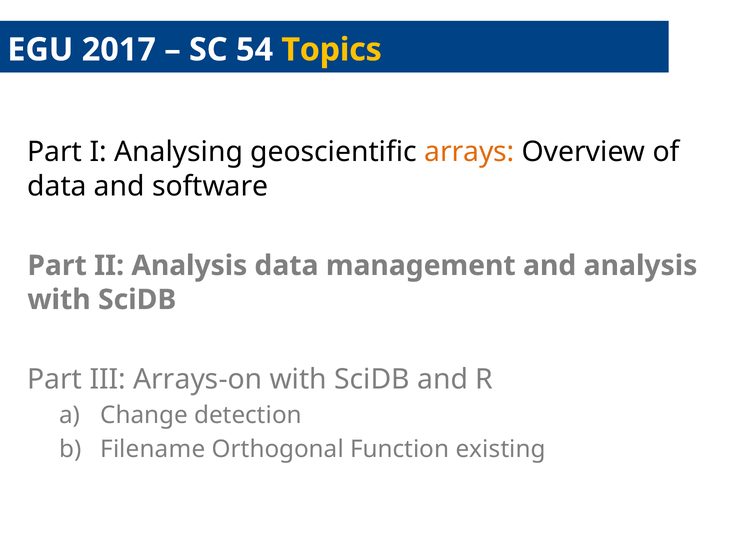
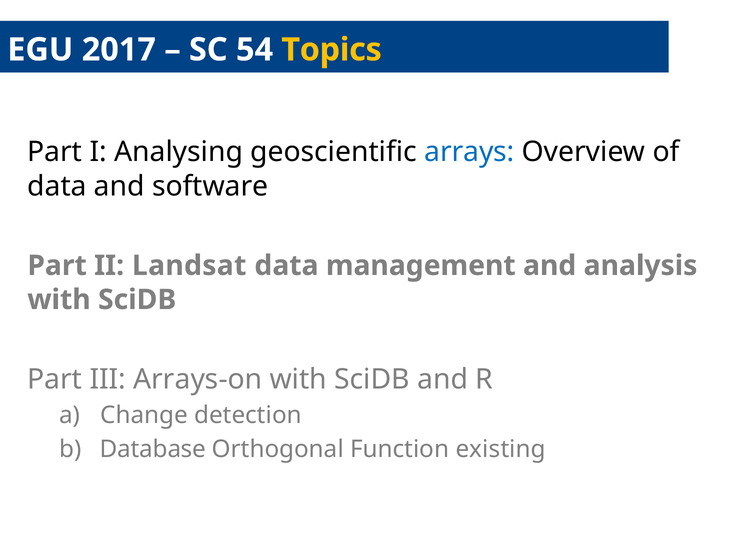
arrays colour: orange -> blue
II Analysis: Analysis -> Landsat
Filename: Filename -> Database
